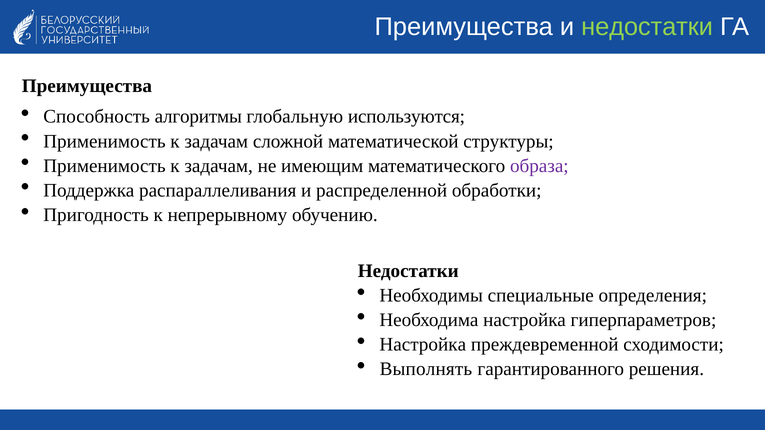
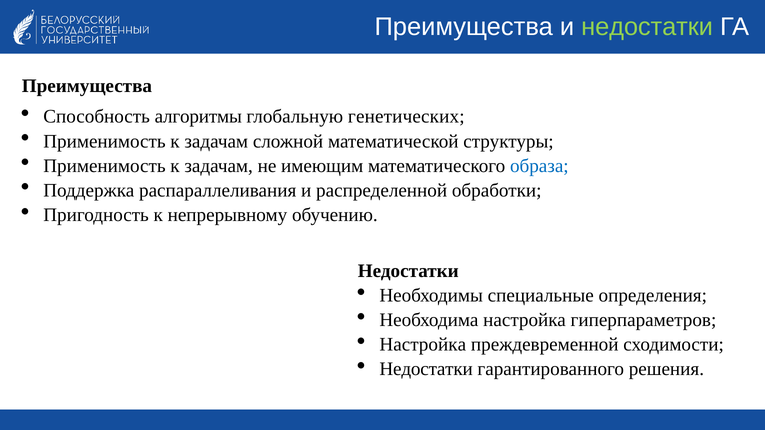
используются: используются -> генетических
образа colour: purple -> blue
Выполнять at (426, 369): Выполнять -> Недостатки
